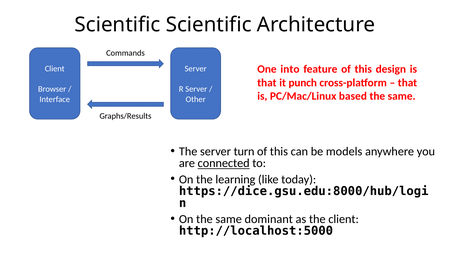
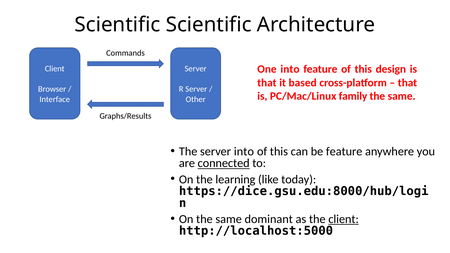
punch: punch -> based
based: based -> family
server turn: turn -> into
be models: models -> feature
client at (344, 219) underline: none -> present
